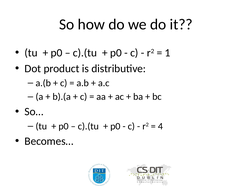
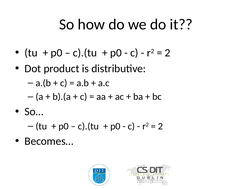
1 at (168, 53): 1 -> 2
4 at (160, 126): 4 -> 2
